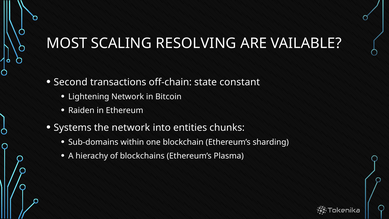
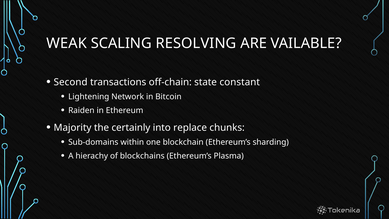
MOST: MOST -> WEAK
Systems: Systems -> Majority
the network: network -> certainly
entities: entities -> replace
